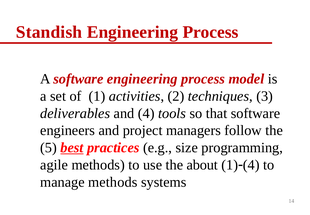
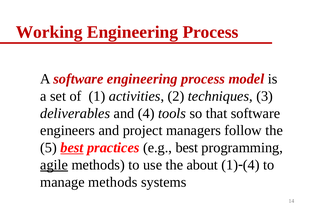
Standish: Standish -> Working
e.g size: size -> best
agile underline: none -> present
